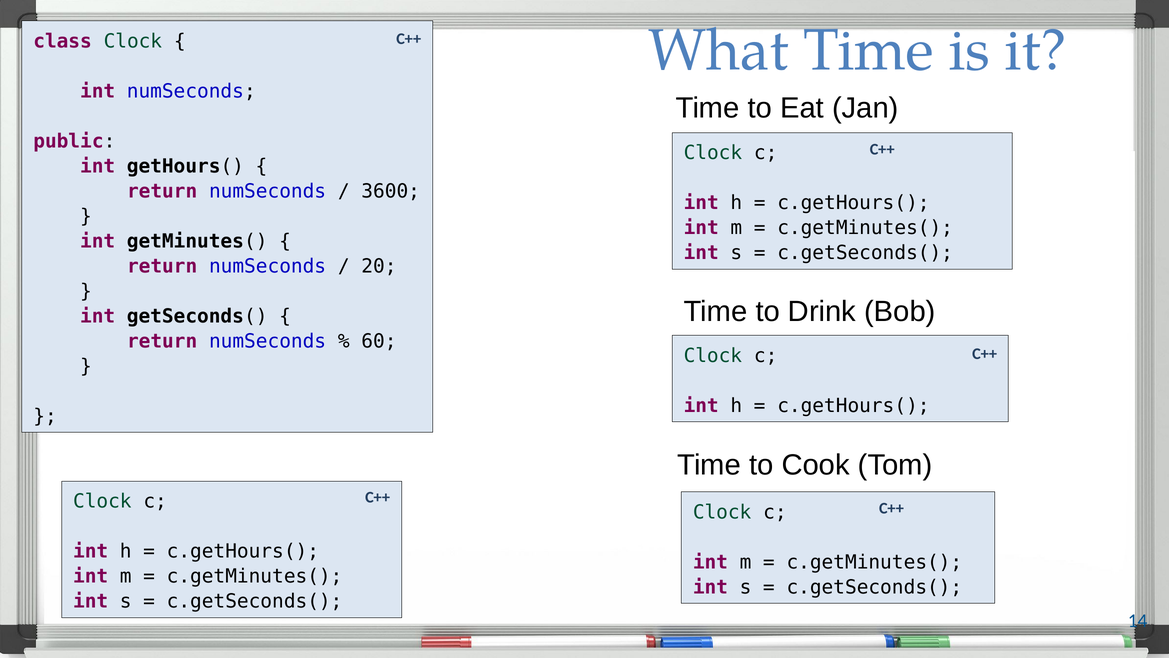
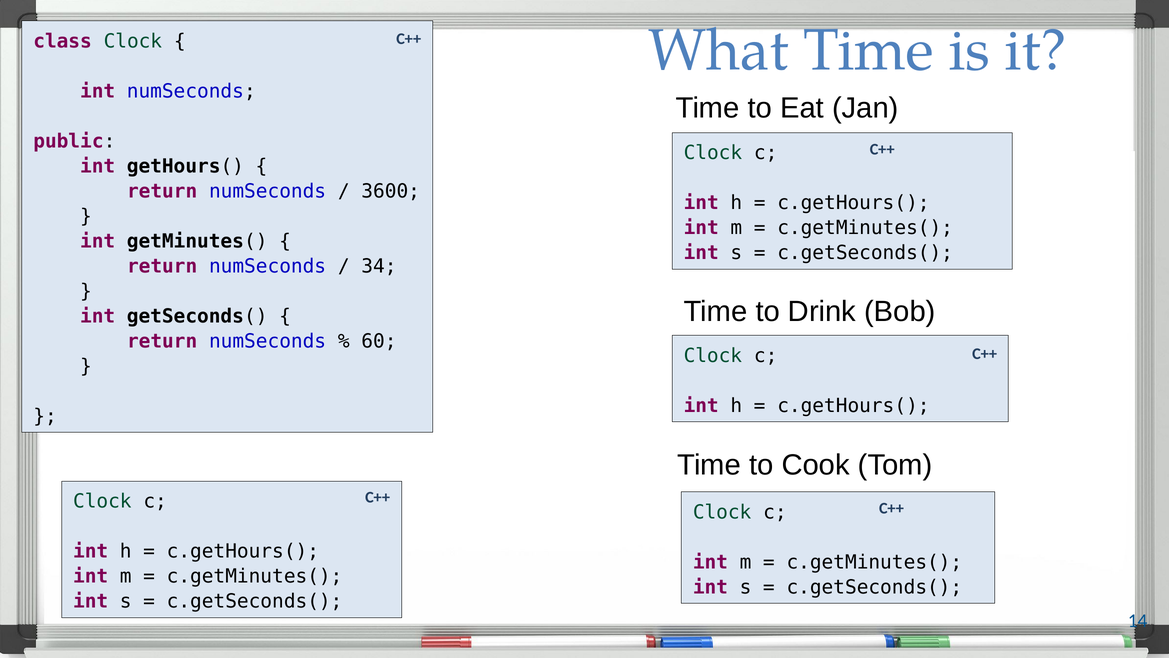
20: 20 -> 34
